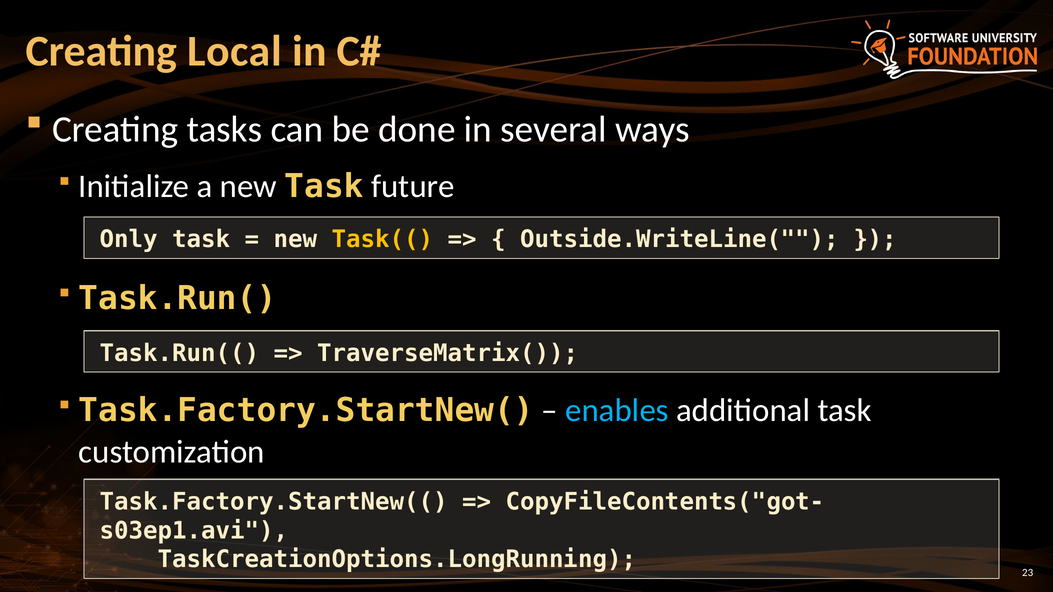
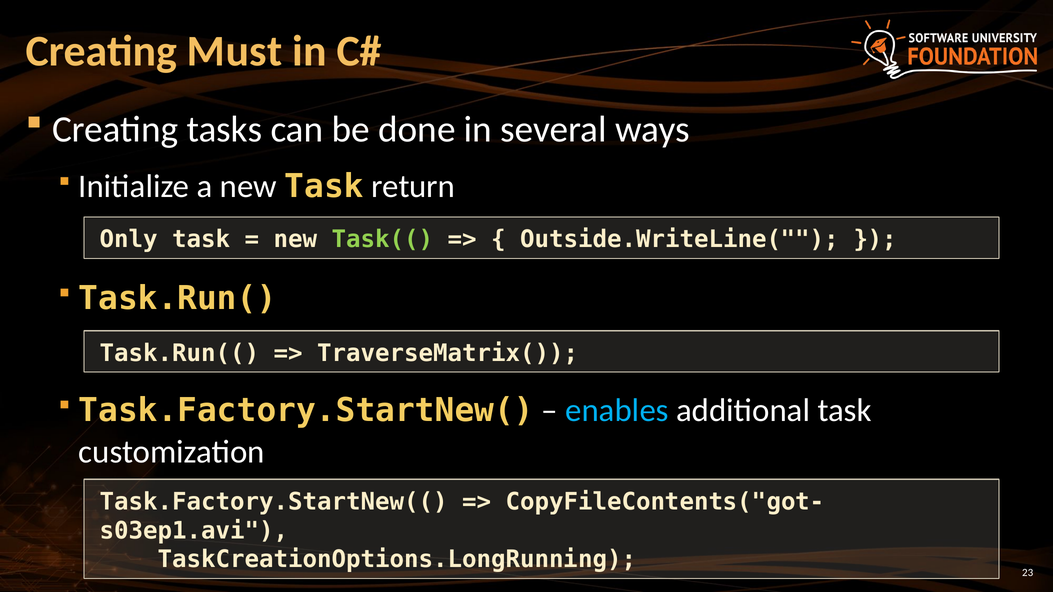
Local: Local -> Must
future: future -> return
Task(( colour: yellow -> light green
